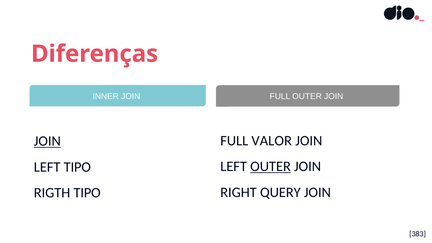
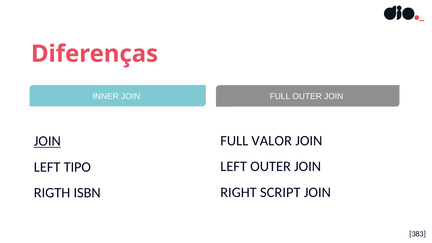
OUTER at (271, 166) underline: present -> none
QUERY: QUERY -> SCRIPT
RIGTH TIPO: TIPO -> ISBN
